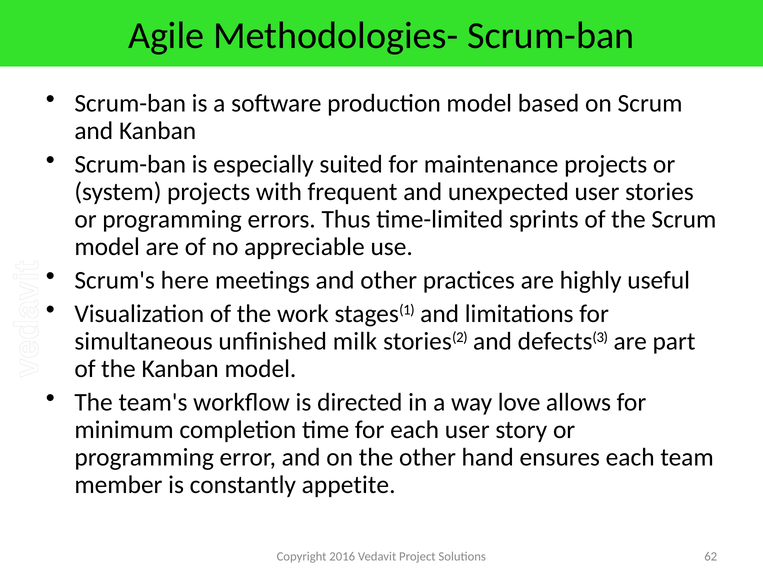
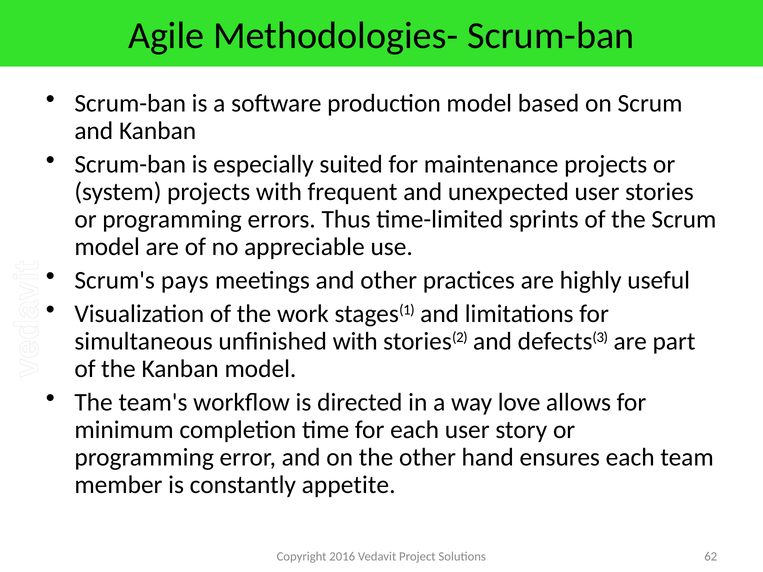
here: here -> pays
unfinished milk: milk -> with
